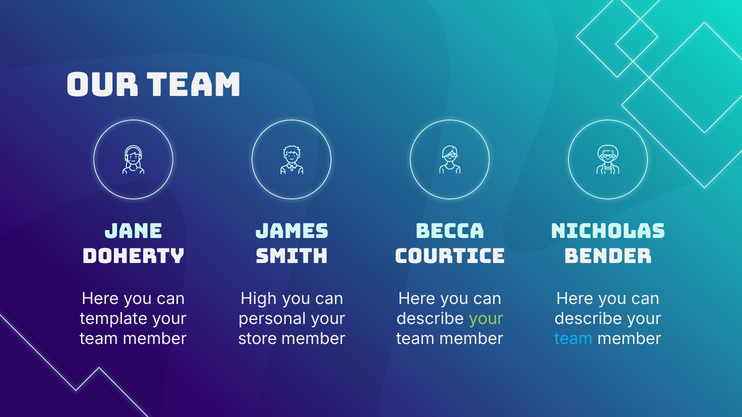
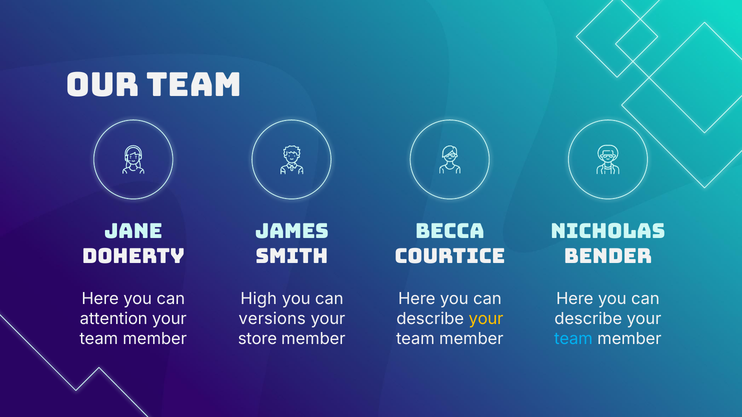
template: template -> attention
personal: personal -> versions
your at (486, 319) colour: light green -> yellow
